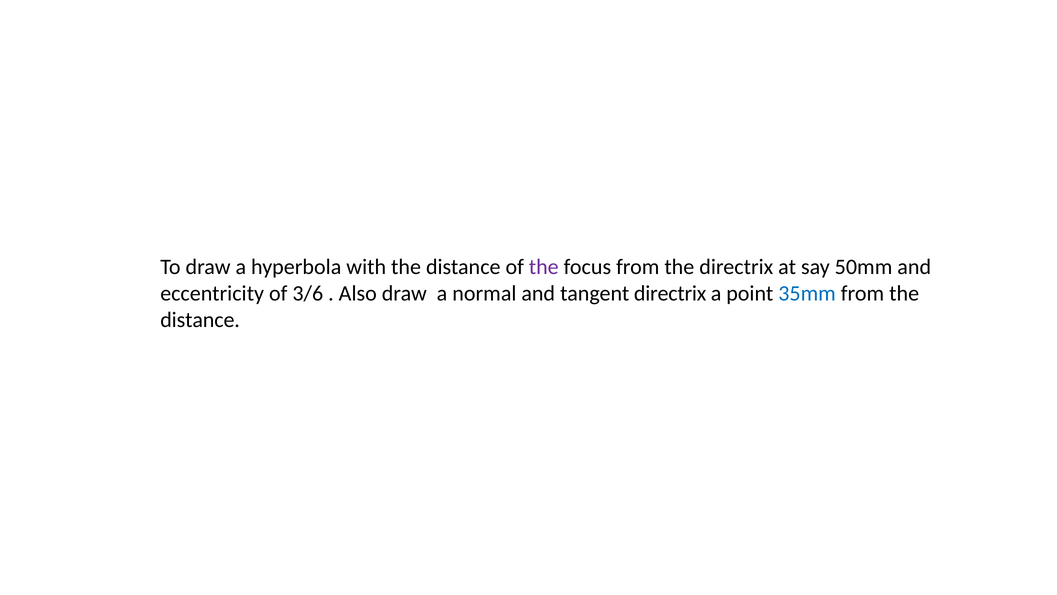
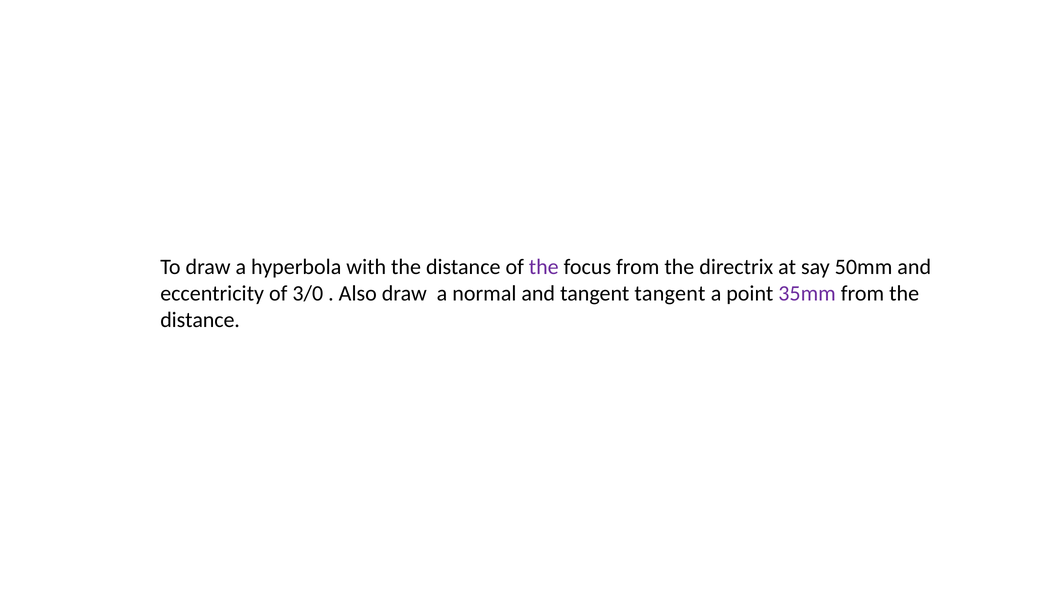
3/6: 3/6 -> 3/0
tangent directrix: directrix -> tangent
35mm colour: blue -> purple
